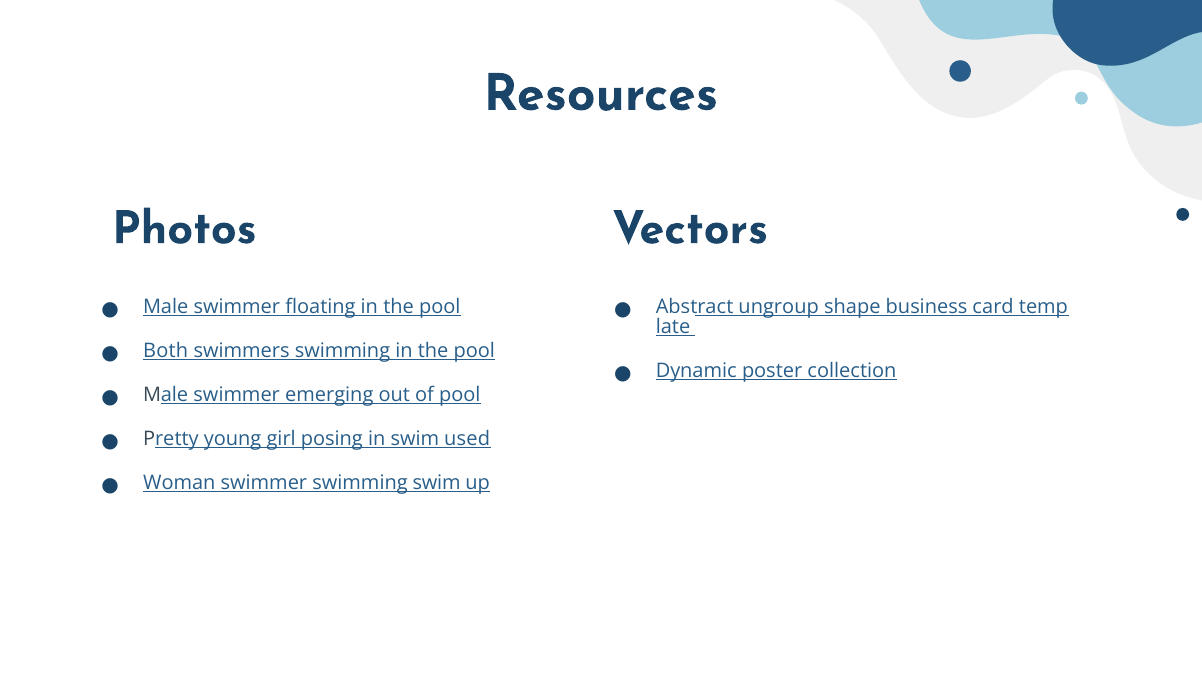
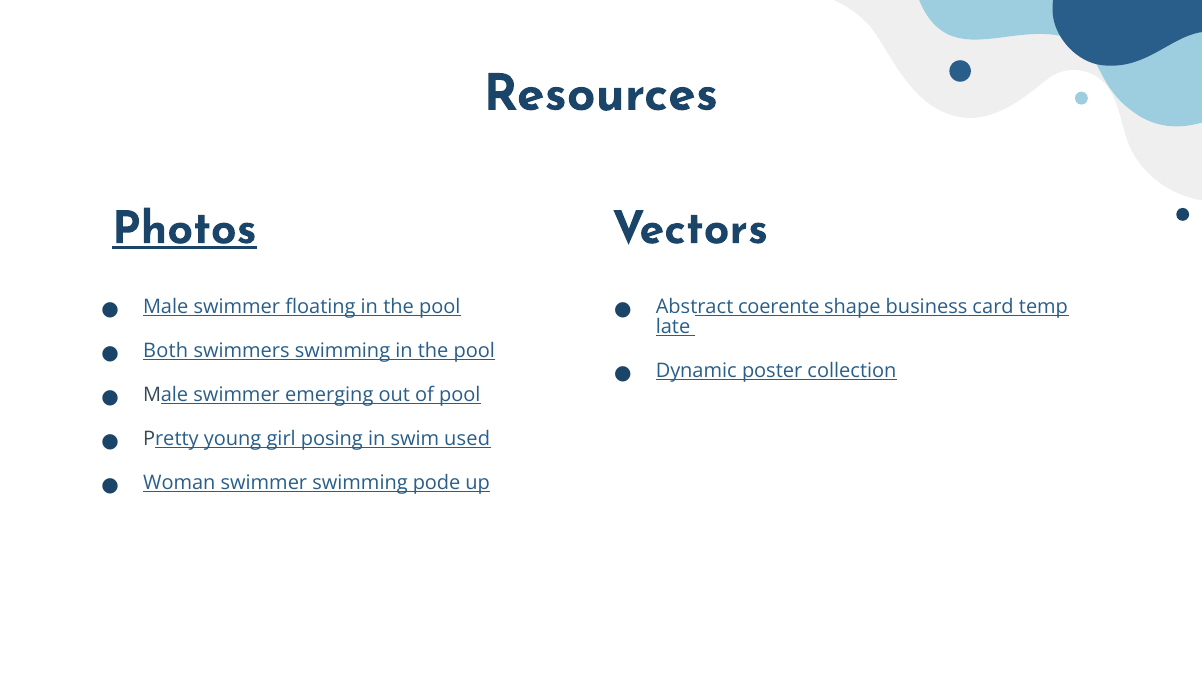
Photos underline: none -> present
ungroup: ungroup -> coerente
swimming swim: swim -> pode
